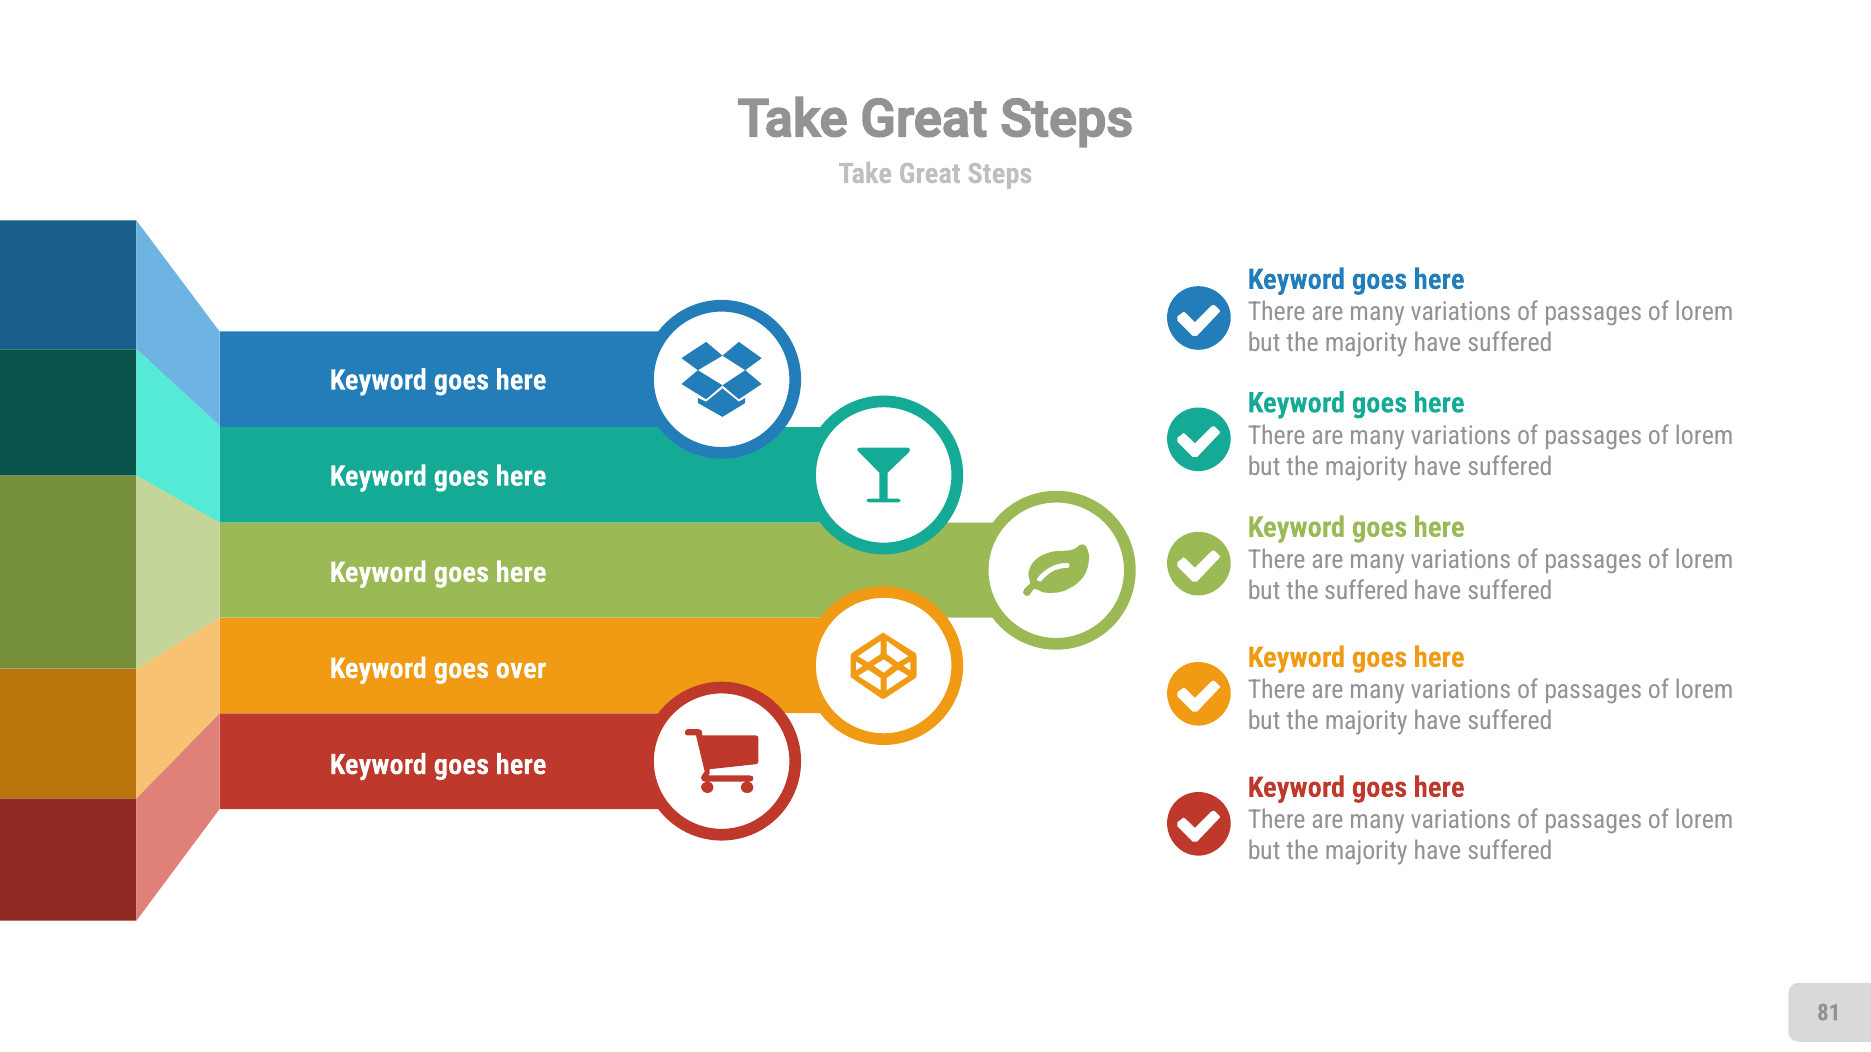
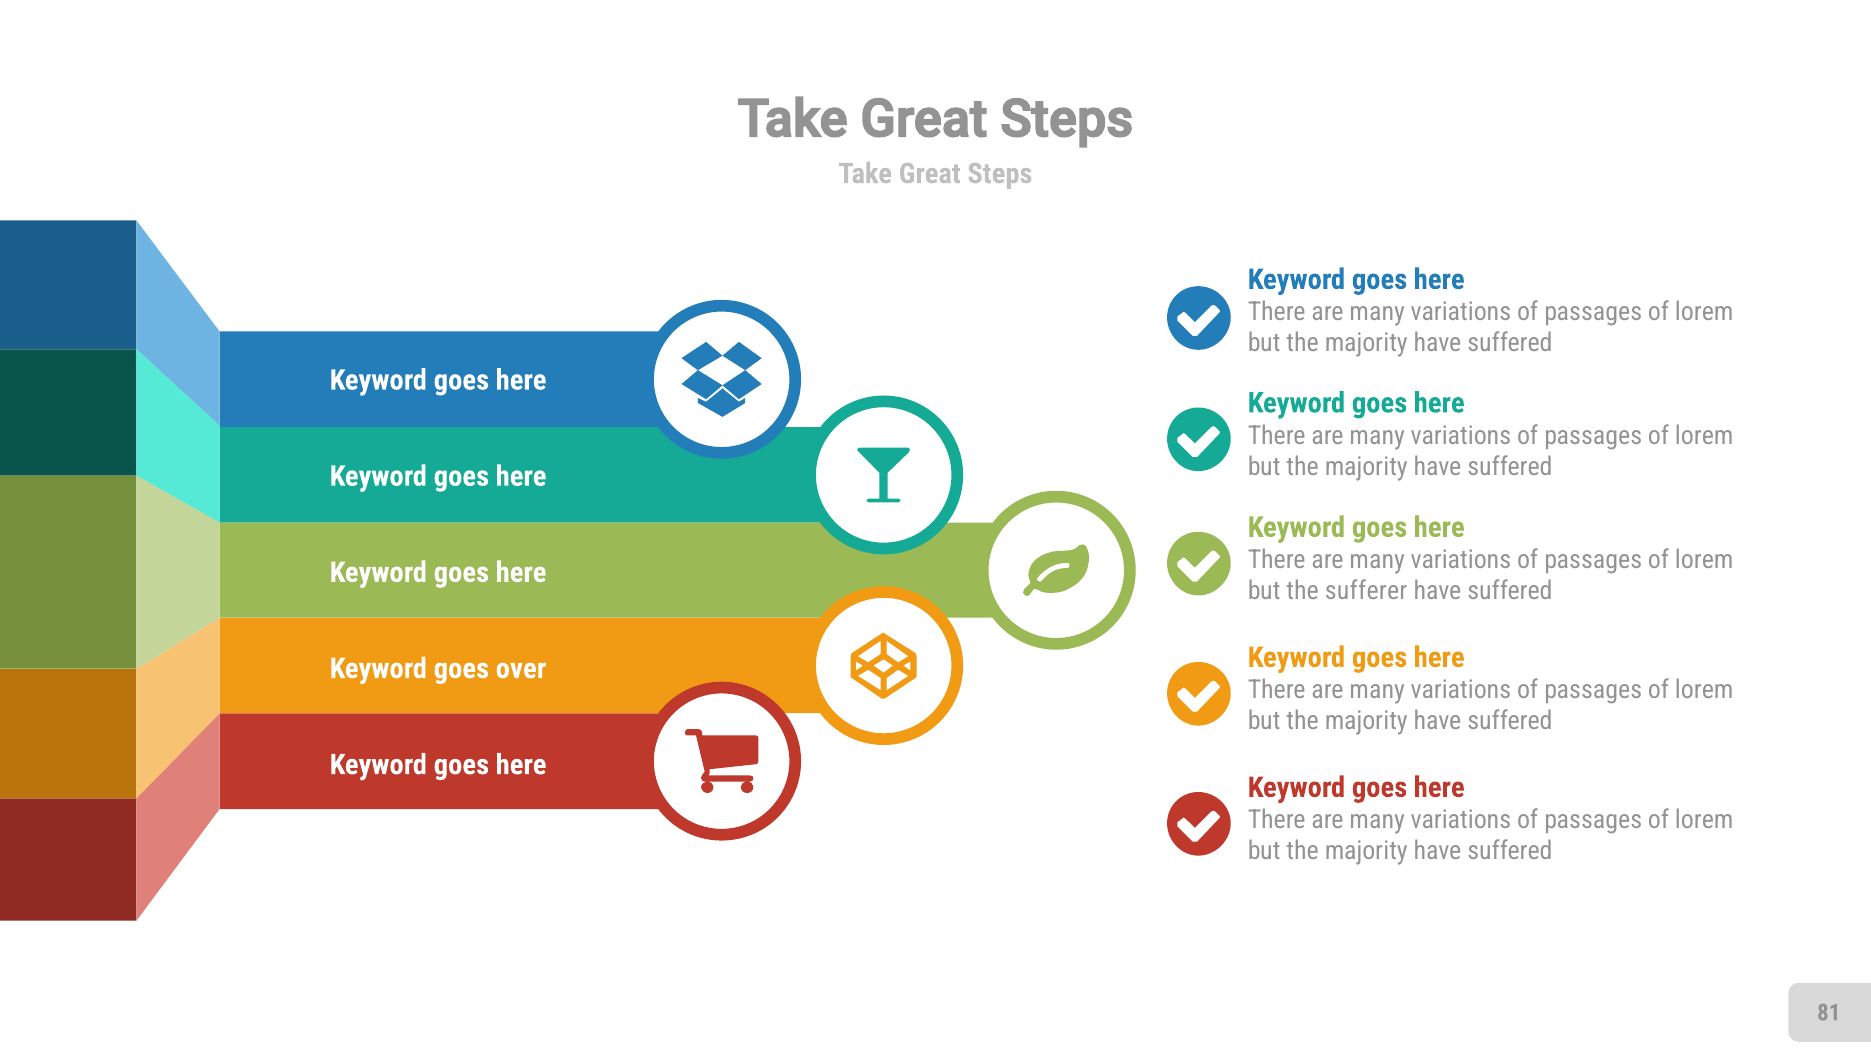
the suffered: suffered -> sufferer
